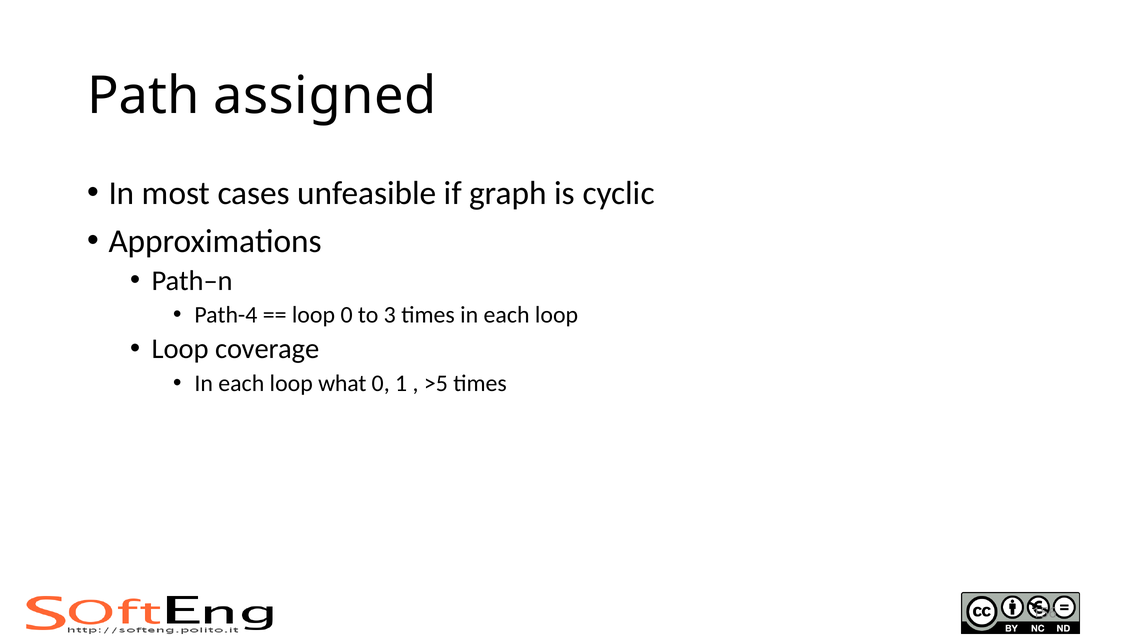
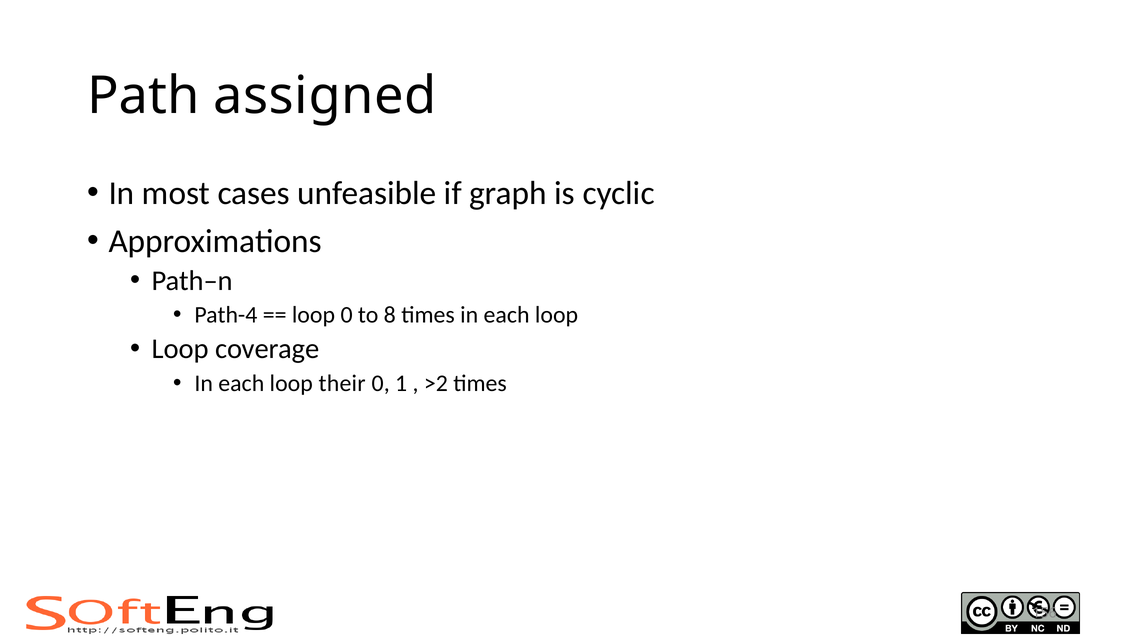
3: 3 -> 8
what: what -> their
>5: >5 -> >2
